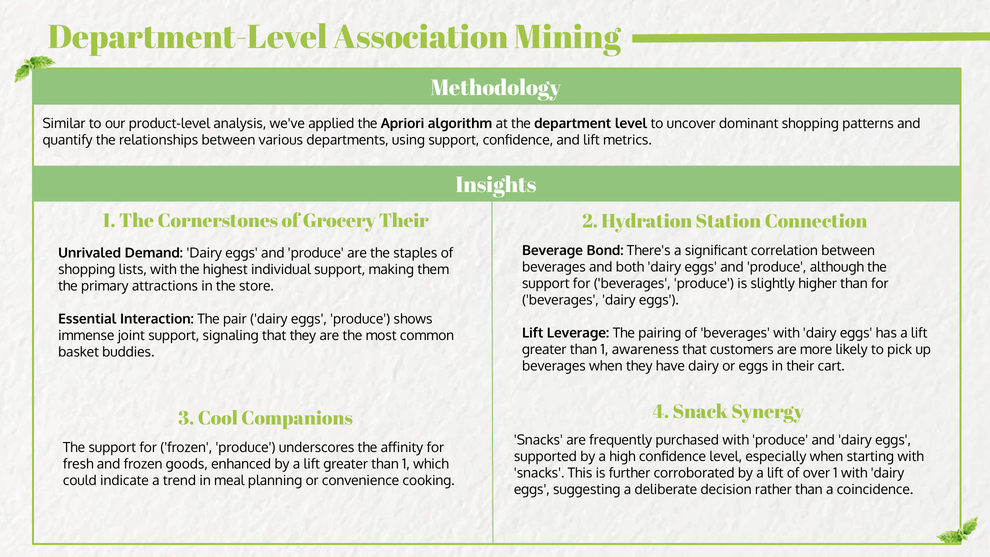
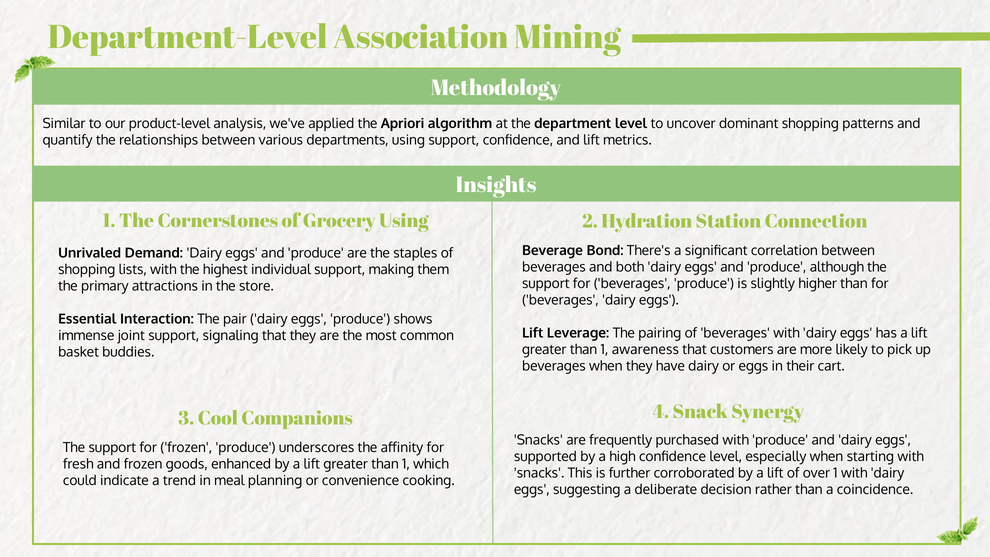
Grocery Their: Their -> Using
